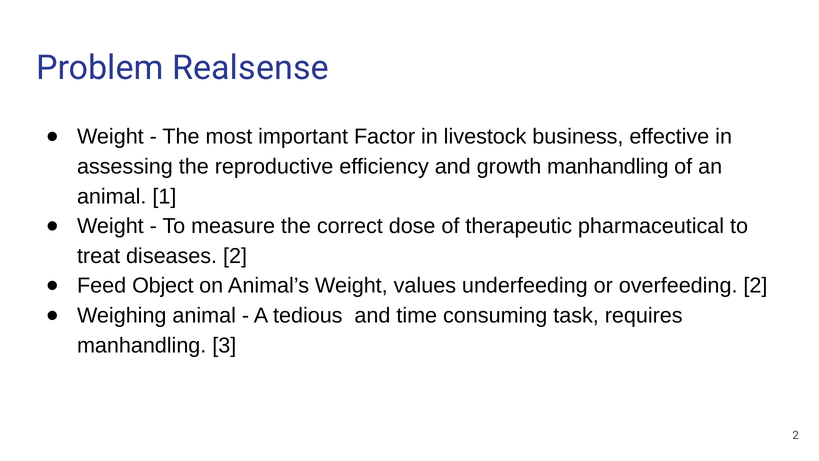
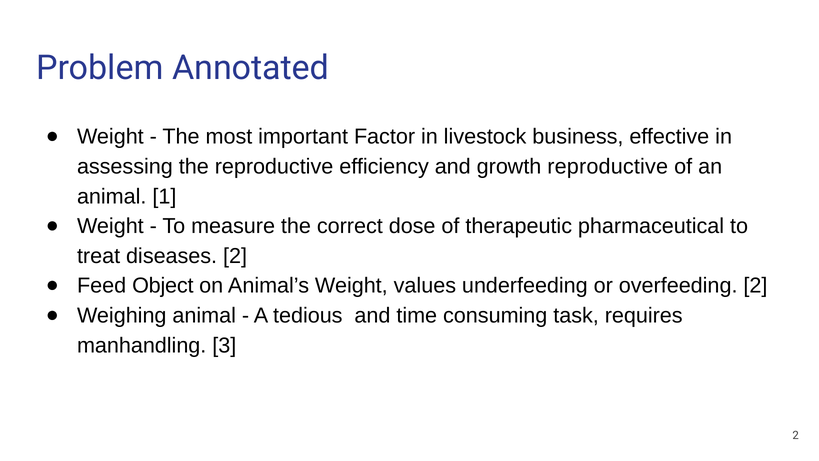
Realsense: Realsense -> Annotated
growth manhandling: manhandling -> reproductive
